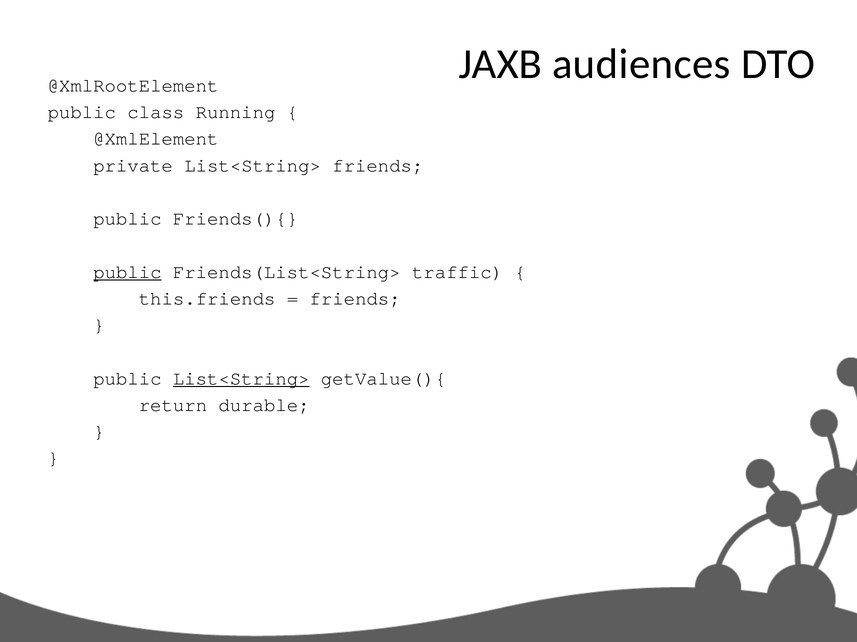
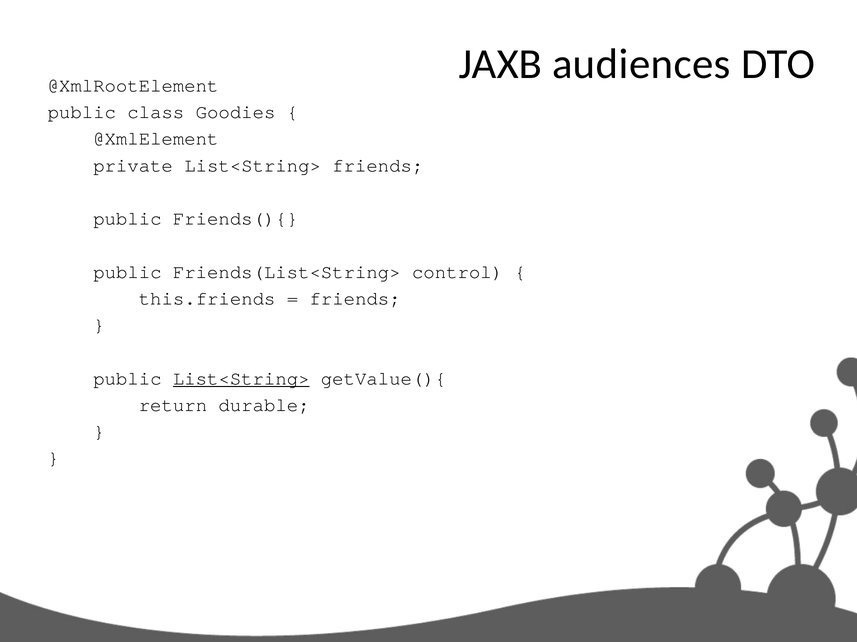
Running: Running -> Goodies
public at (127, 272) underline: present -> none
traffic: traffic -> control
